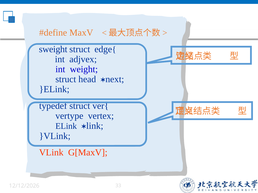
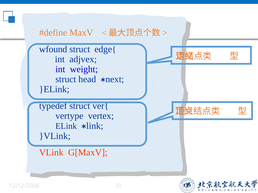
sweight: sweight -> wfound
